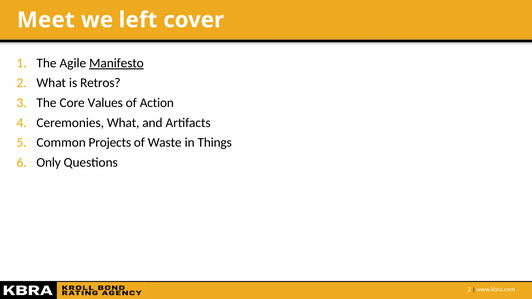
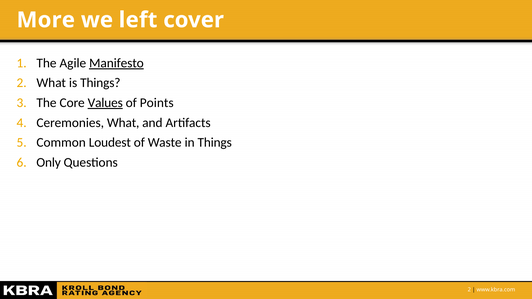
Meet: Meet -> More
is Retros: Retros -> Things
Values underline: none -> present
Action: Action -> Points
Projects: Projects -> Loudest
